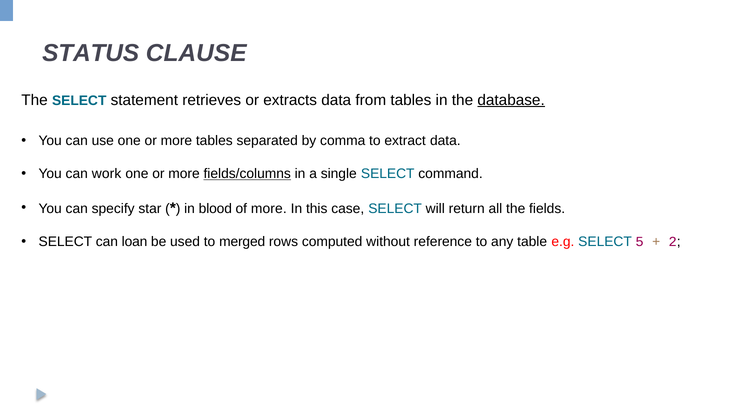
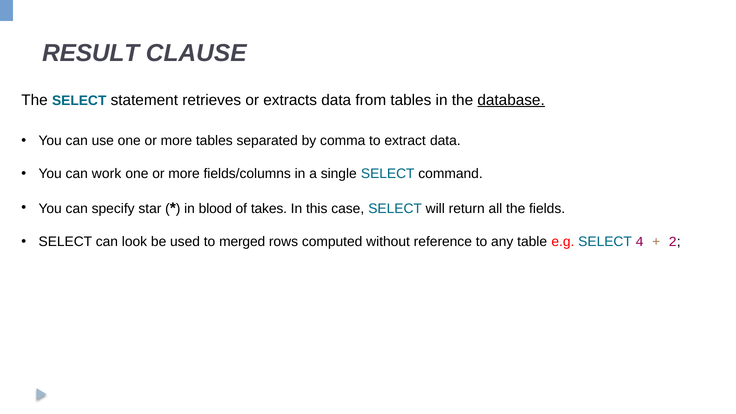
STATUS: STATUS -> RESULT
fields/columns underline: present -> none
of more: more -> takes
loan: loan -> look
5: 5 -> 4
